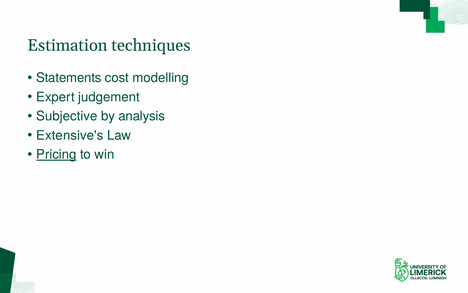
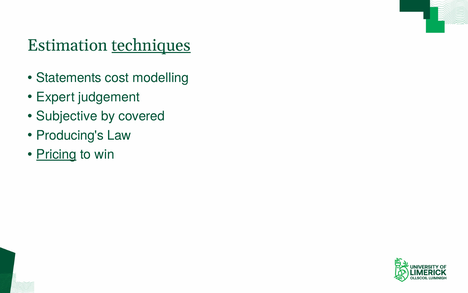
techniques underline: none -> present
analysis: analysis -> covered
Extensive's: Extensive's -> Producing's
